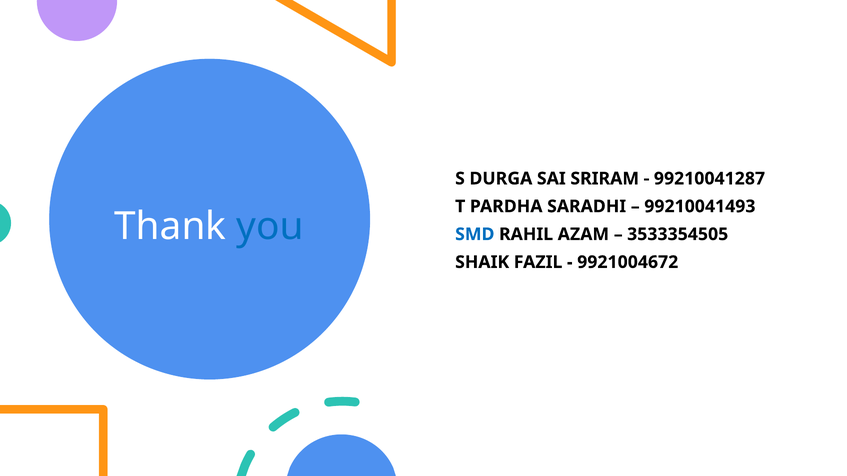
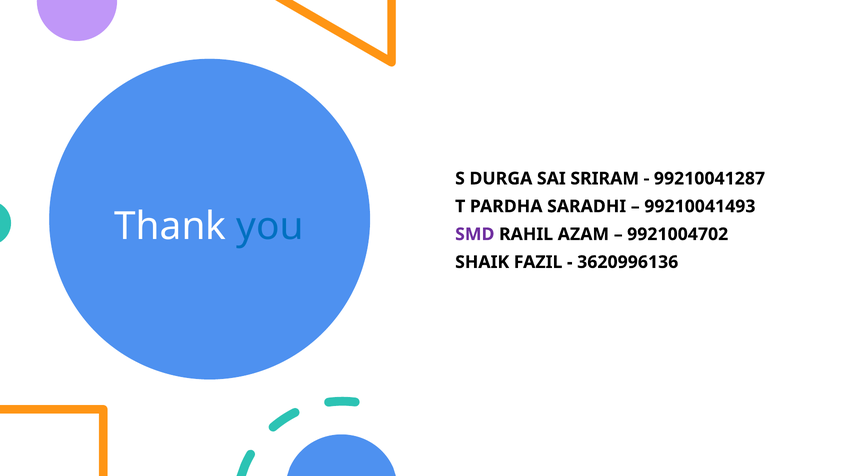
SMD colour: blue -> purple
3533354505: 3533354505 -> 9921004702
9921004672: 9921004672 -> 3620996136
